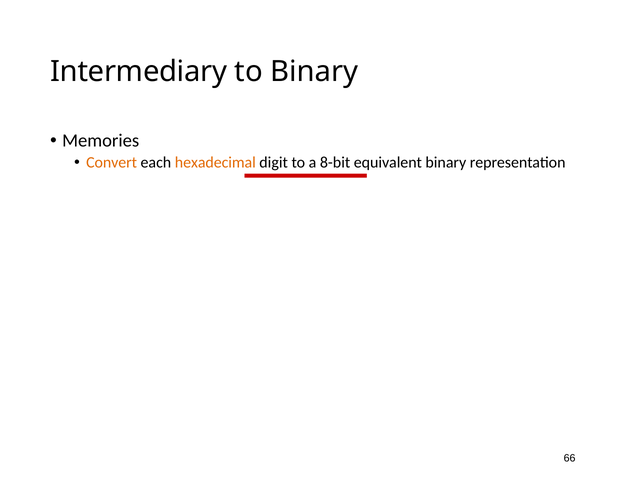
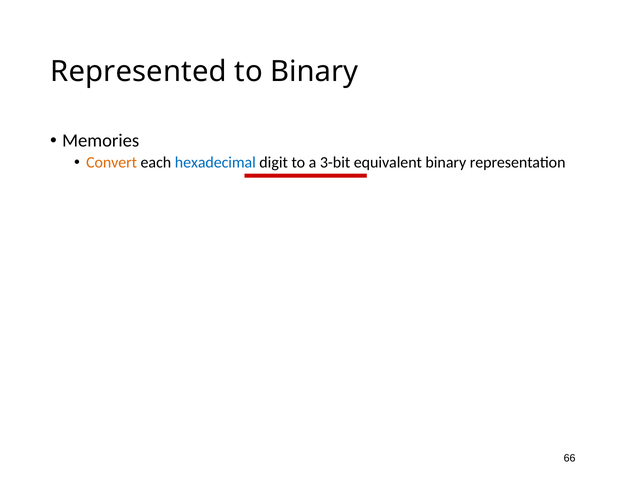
Intermediary: Intermediary -> Represented
hexadecimal colour: orange -> blue
8-bit: 8-bit -> 3-bit
